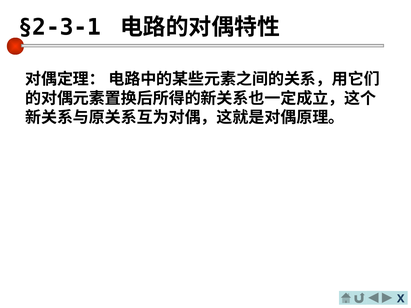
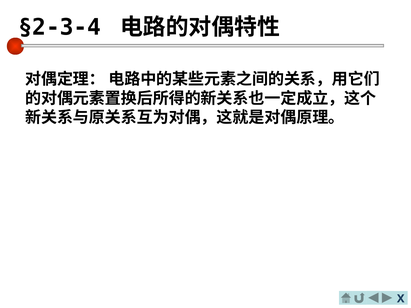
§2-3-1: §2-3-1 -> §2-3-4
